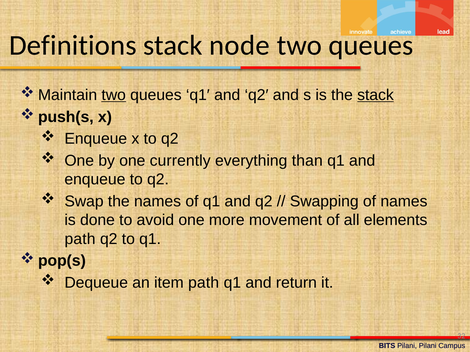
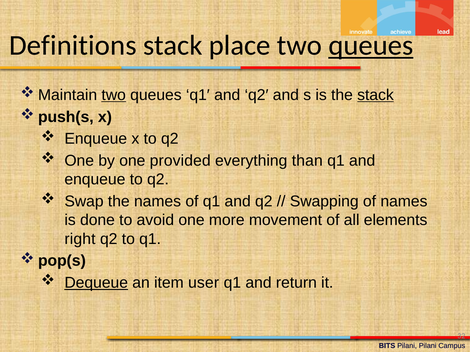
node: node -> place
queues at (371, 45) underline: none -> present
currently: currently -> provided
path at (80, 239): path -> right
Dequeue underline: none -> present
item path: path -> user
